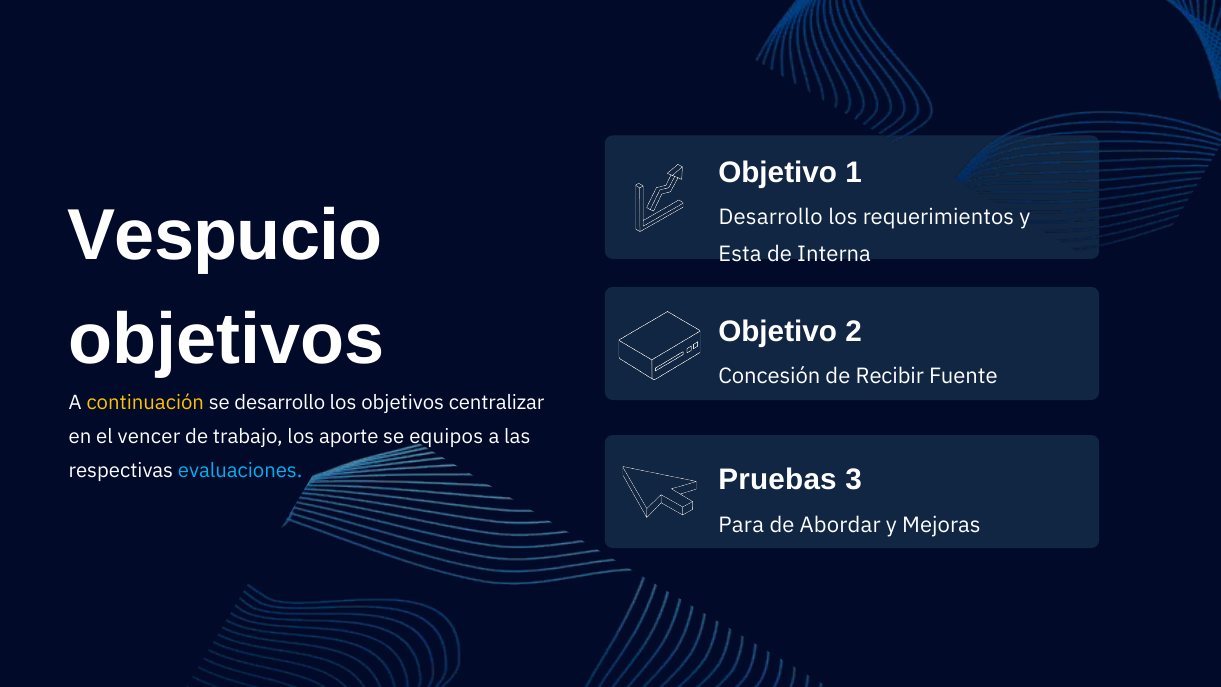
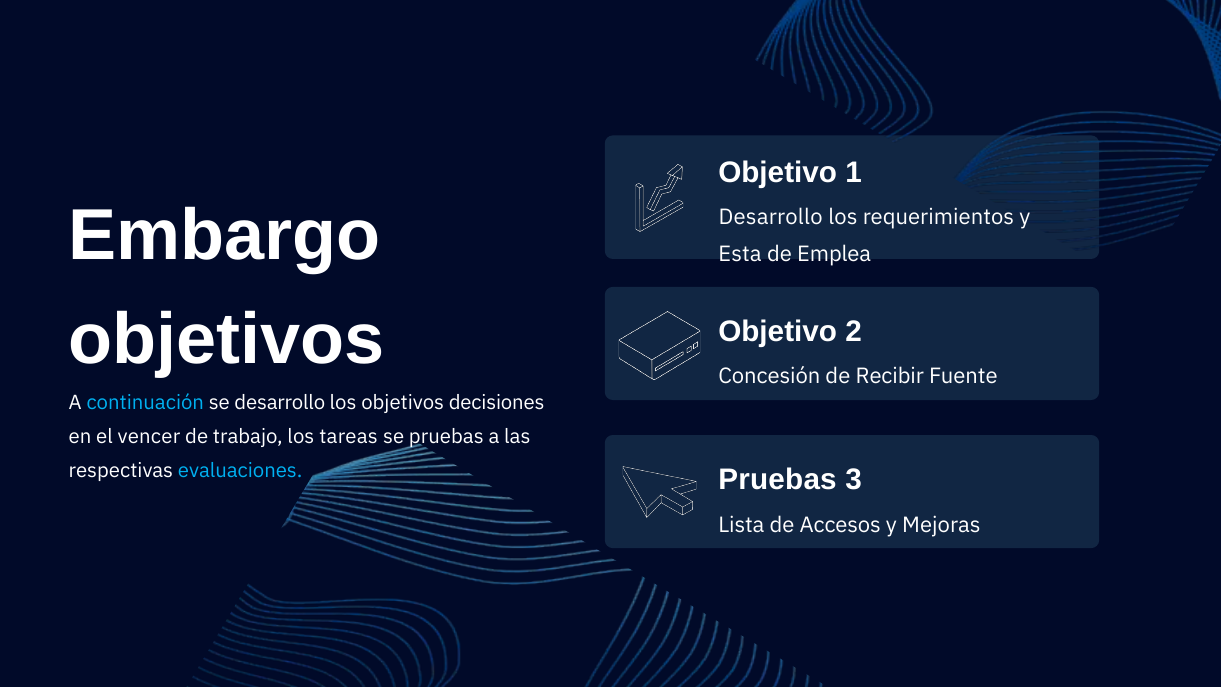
Vespucio: Vespucio -> Embargo
Interna: Interna -> Emplea
continuación colour: yellow -> light blue
centralizar: centralizar -> decisiones
aporte: aporte -> tareas
se equipos: equipos -> pruebas
Para: Para -> Lista
Abordar: Abordar -> Accesos
